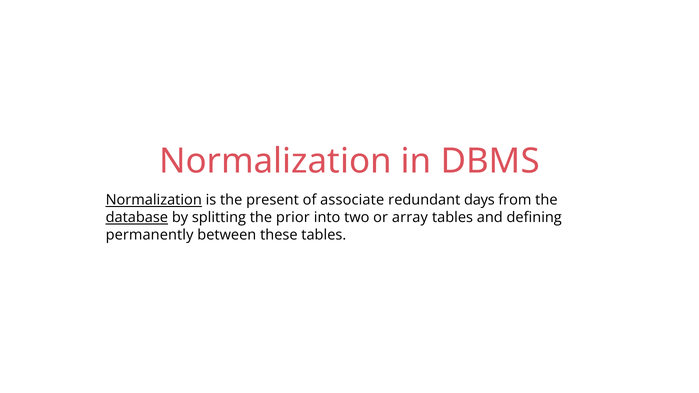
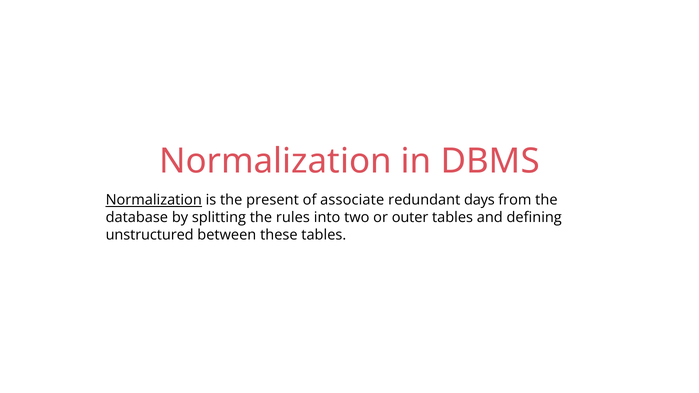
database underline: present -> none
prior: prior -> rules
array: array -> outer
permanently: permanently -> unstructured
